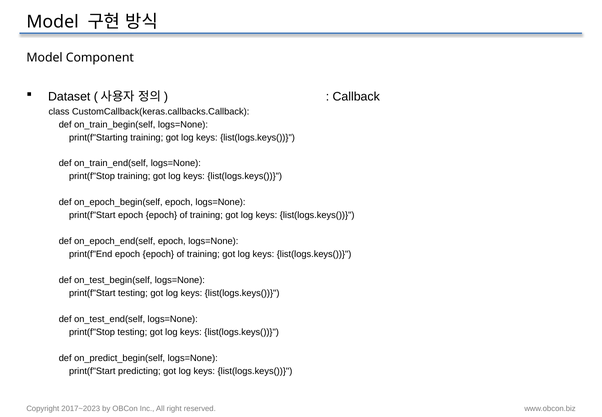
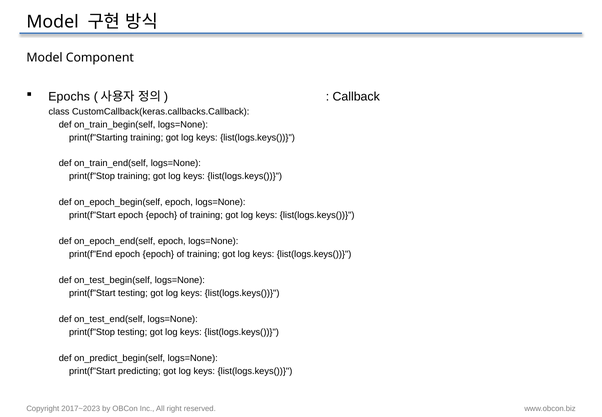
Dataset: Dataset -> Epochs
